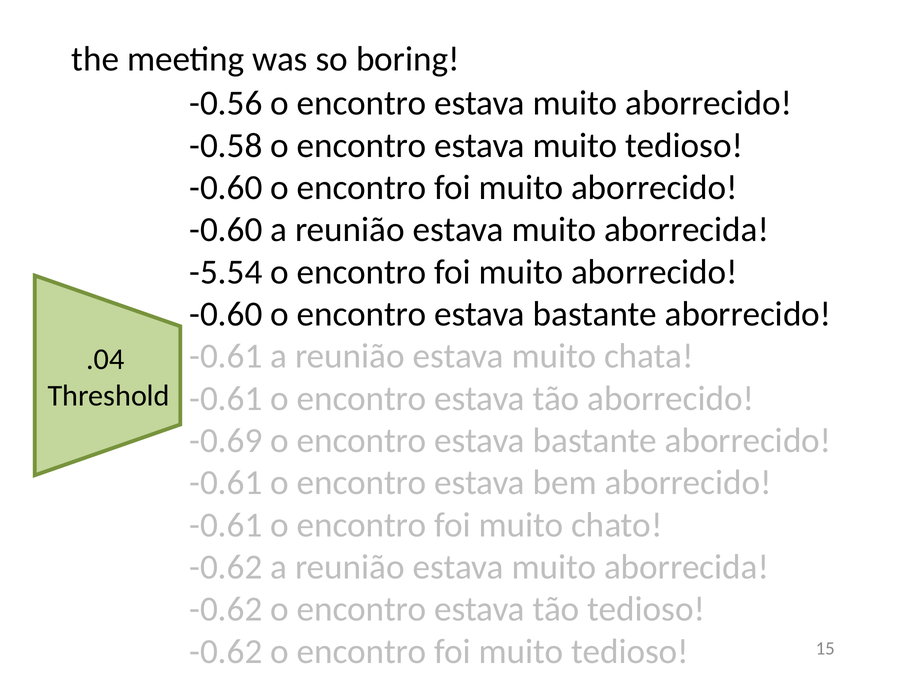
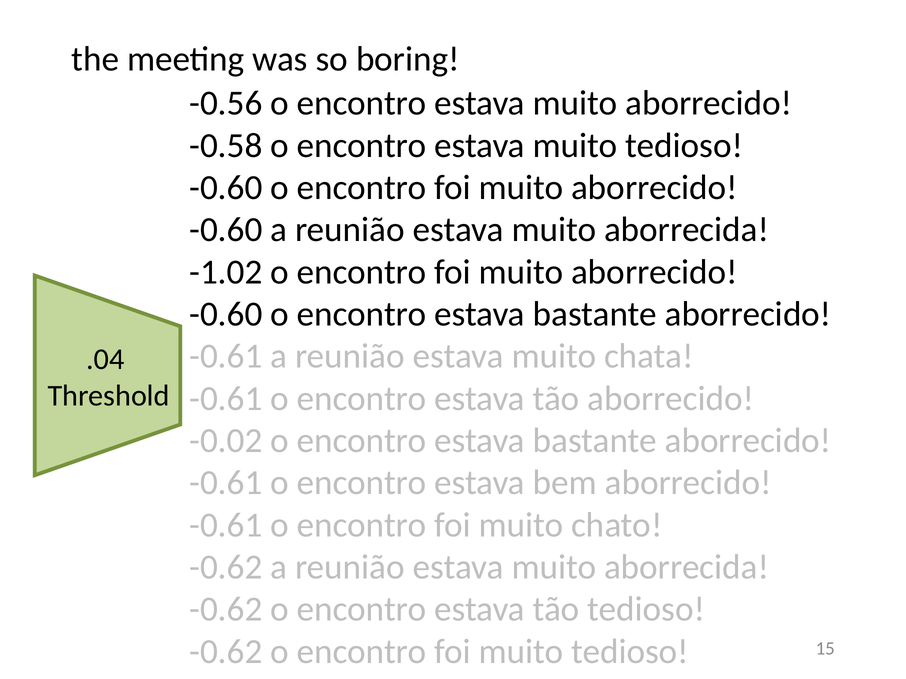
-5.54: -5.54 -> -1.02
-0.69: -0.69 -> -0.02
